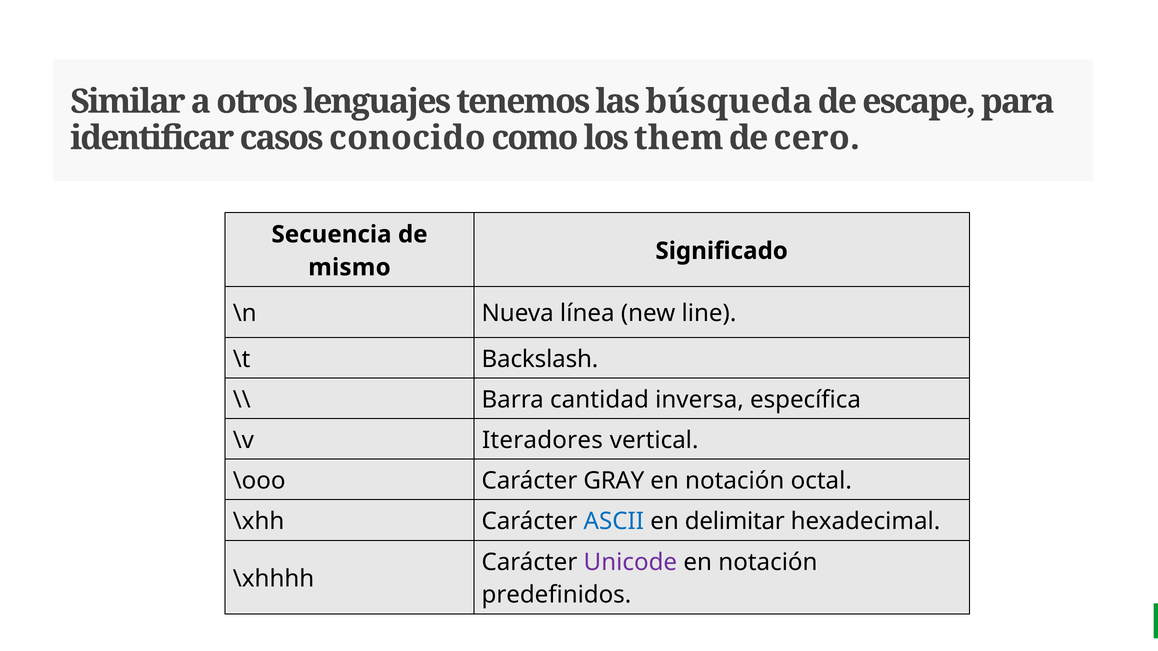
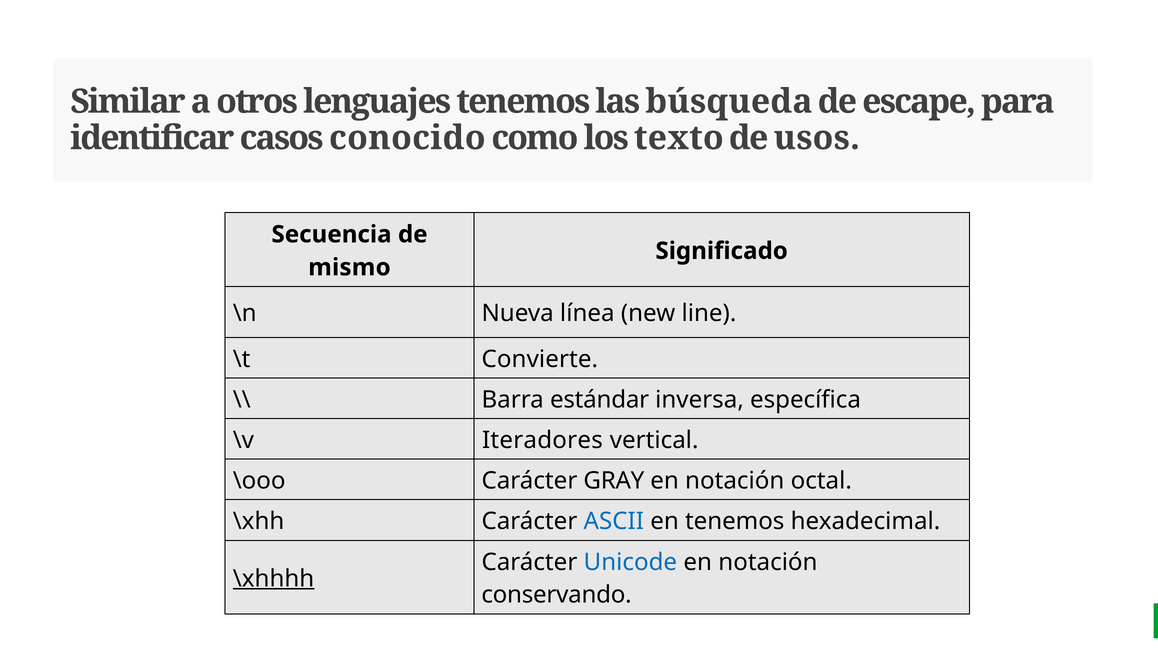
them: them -> texto
cero: cero -> usos
Backslash: Backslash -> Convierte
cantidad: cantidad -> estándar
en delimitar: delimitar -> tenemos
Unicode colour: purple -> blue
\xhhhh underline: none -> present
predefinidos: predefinidos -> conservando
